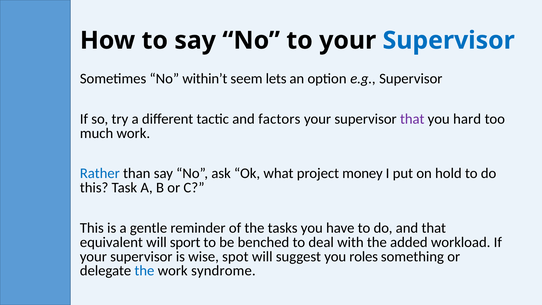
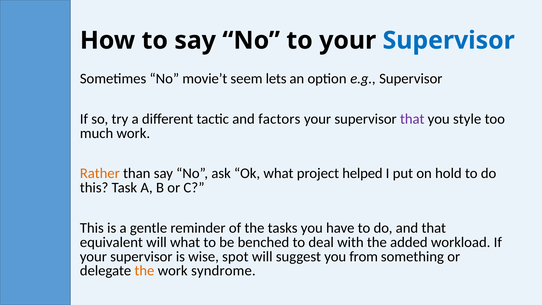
within’t: within’t -> movie’t
hard: hard -> style
Rather colour: blue -> orange
money: money -> helped
will sport: sport -> what
roles: roles -> from
the at (144, 271) colour: blue -> orange
